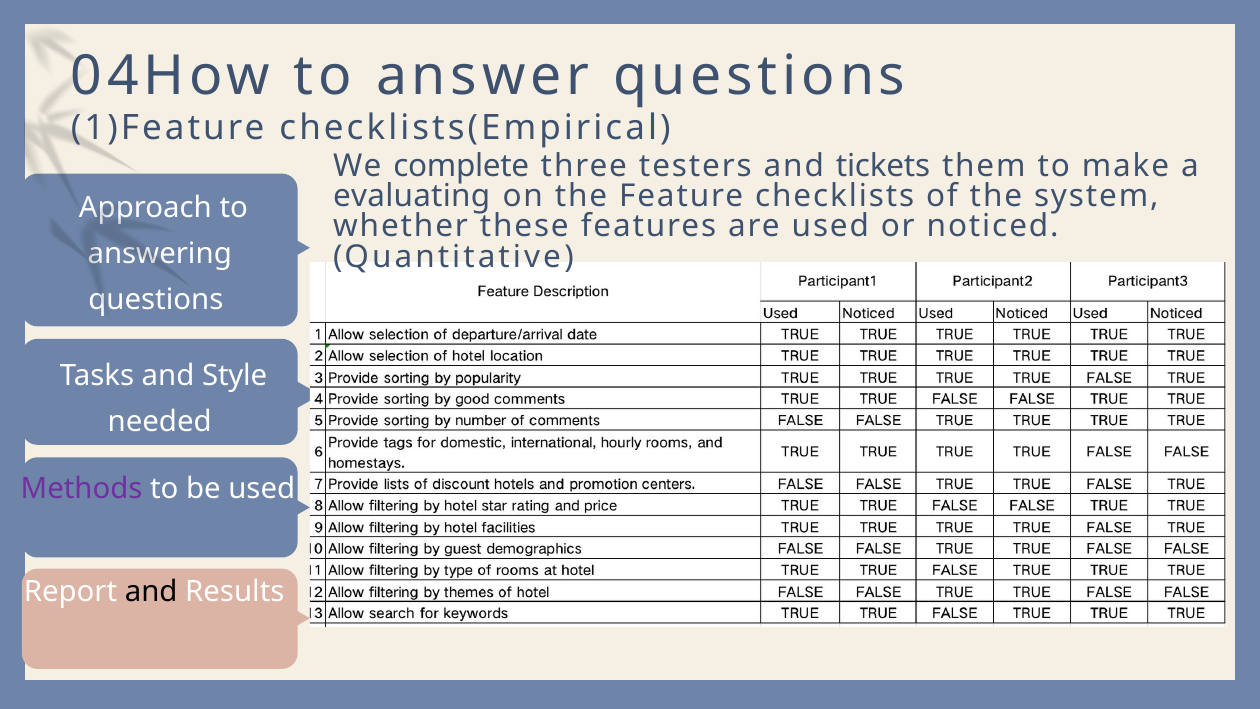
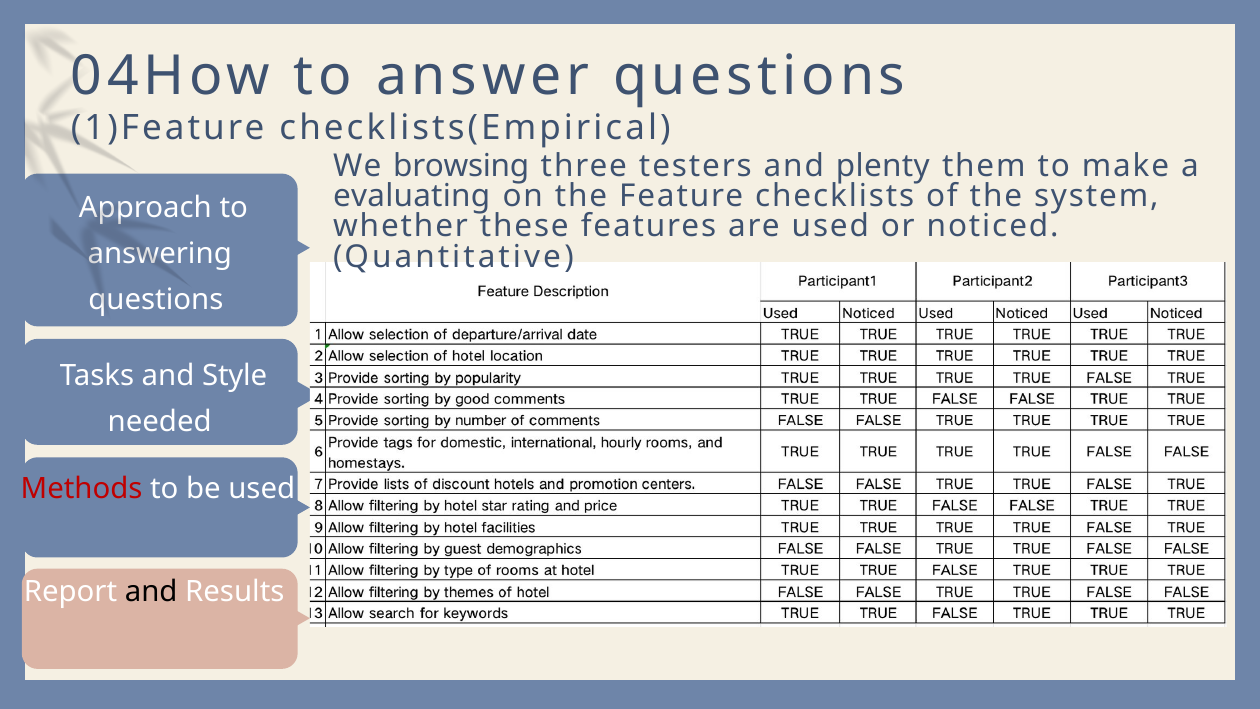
complete: complete -> browsing
tickets: tickets -> plenty
Methods colour: purple -> red
